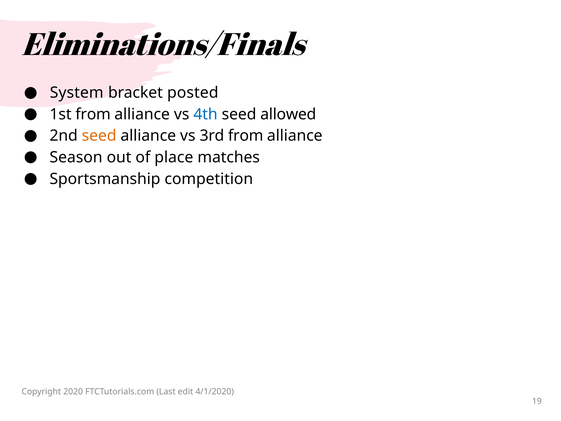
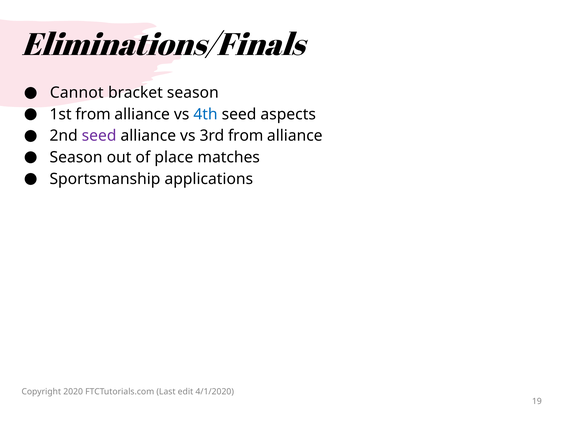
System: System -> Cannot
bracket posted: posted -> season
allowed: allowed -> aspects
seed at (99, 136) colour: orange -> purple
competition: competition -> applications
